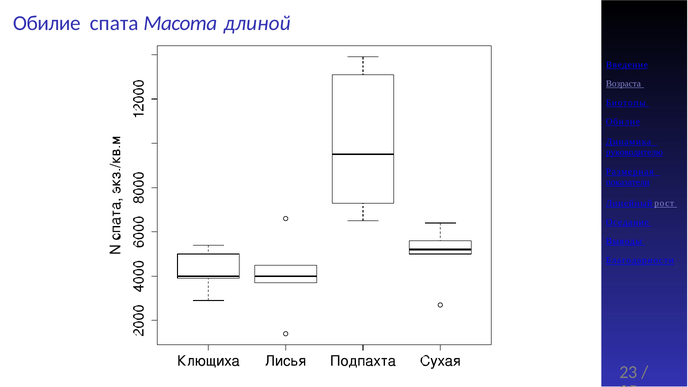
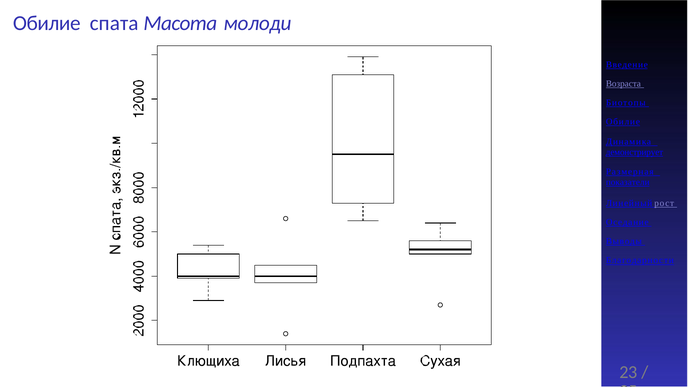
длиной: длиной -> молоди
руководителю: руководителю -> демонстрирует
